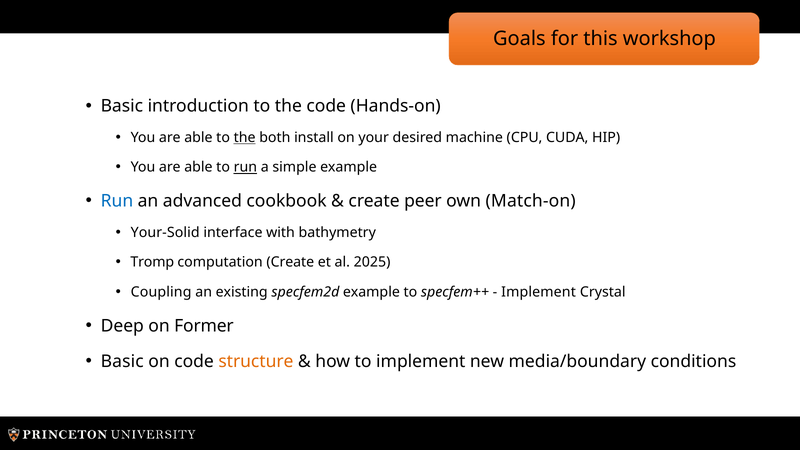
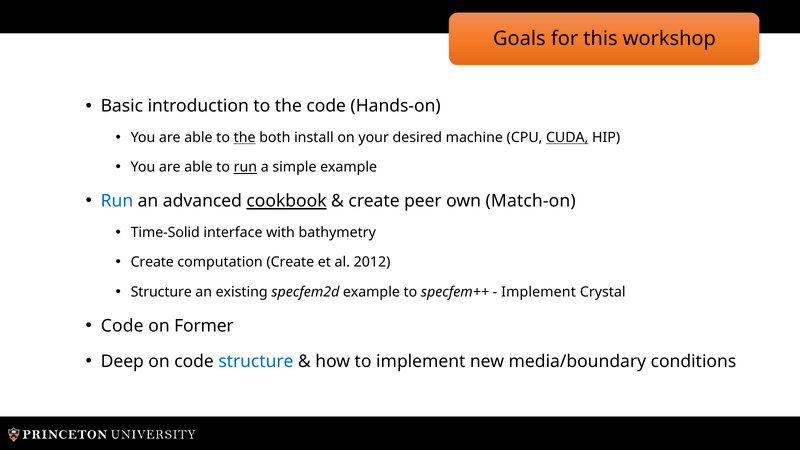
CUDA underline: none -> present
cookbook underline: none -> present
Your-Solid: Your-Solid -> Time-Solid
Tromp at (152, 262): Tromp -> Create
2025: 2025 -> 2012
Coupling at (161, 292): Coupling -> Structure
Deep at (122, 326): Deep -> Code
Basic at (122, 361): Basic -> Deep
structure at (256, 361) colour: orange -> blue
